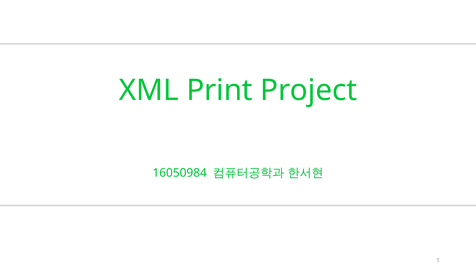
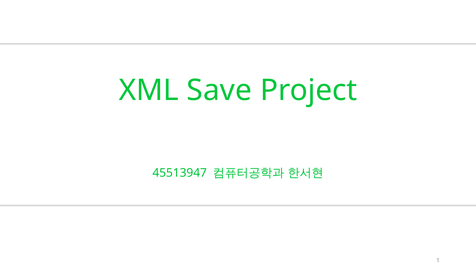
Print: Print -> Save
16050984: 16050984 -> 45513947
